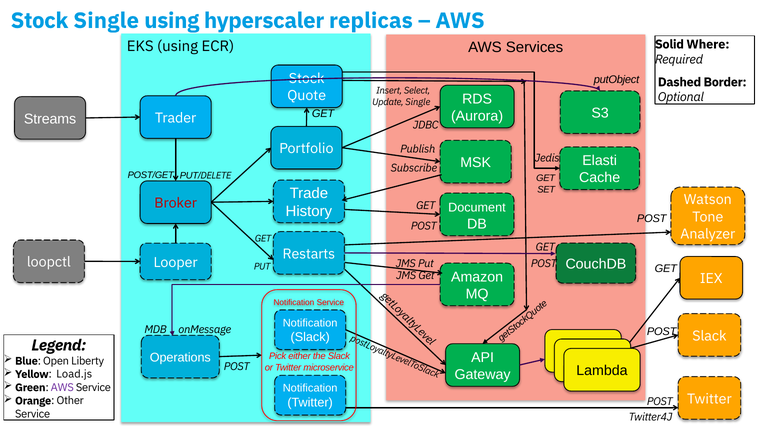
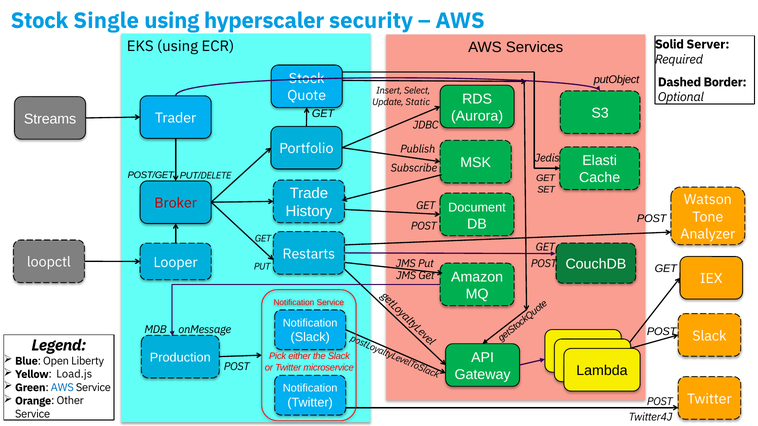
replicas: replicas -> security
Where: Where -> Server
Update Single: Single -> Static
Operations: Operations -> Production
AWS at (62, 388) colour: purple -> blue
